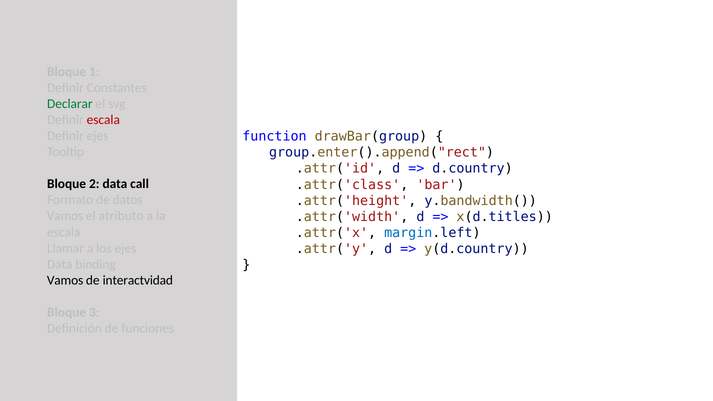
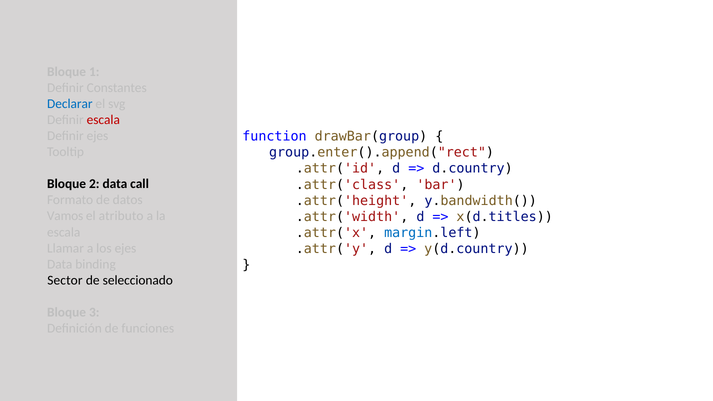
Declarar colour: green -> blue
Vamos at (65, 280): Vamos -> Sector
interactvidad: interactvidad -> seleccionado
